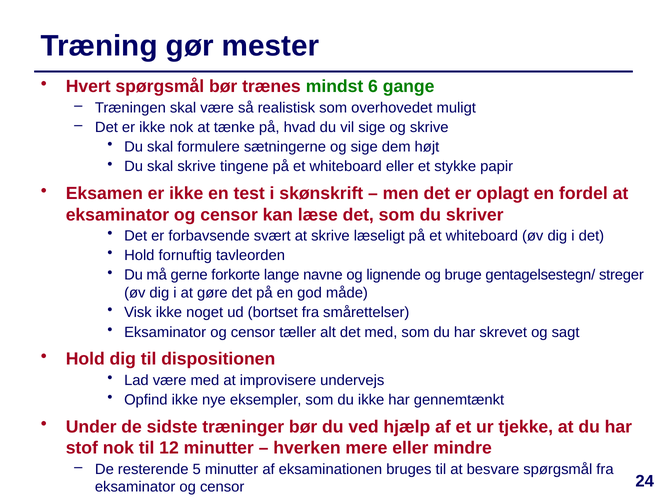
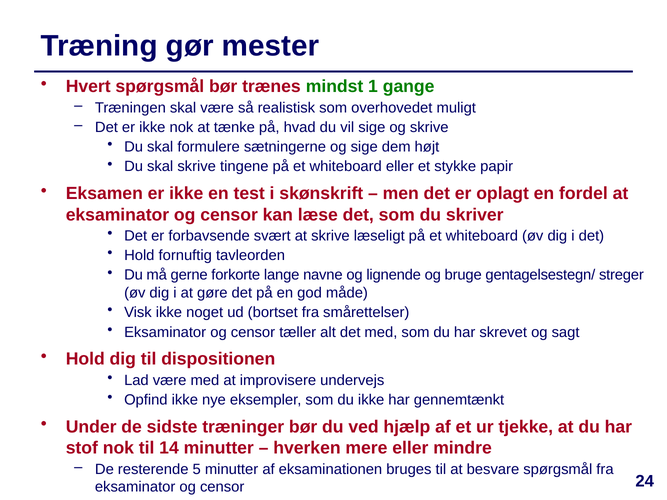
6: 6 -> 1
12: 12 -> 14
